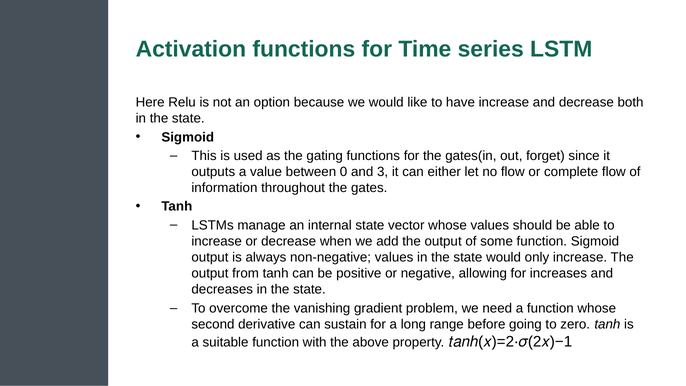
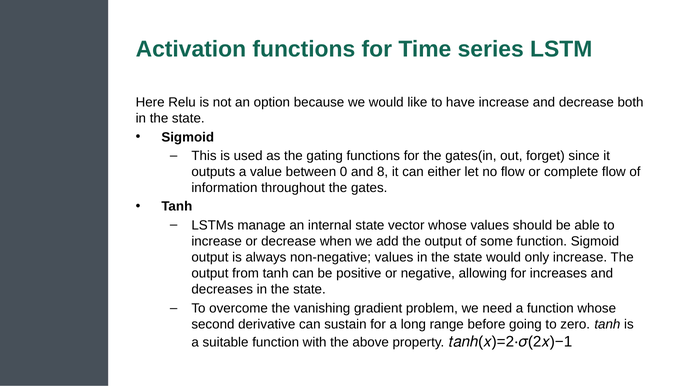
3: 3 -> 8
